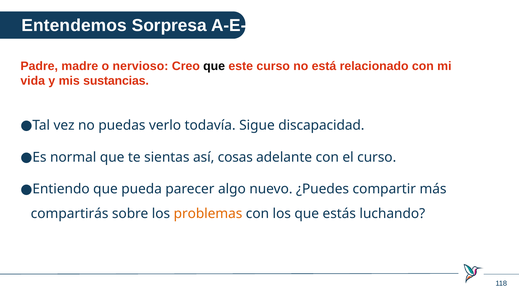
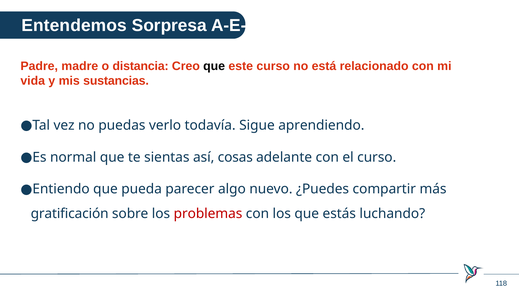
nervioso: nervioso -> distancia
discapacidad: discapacidad -> aprendiendo
compartirás: compartirás -> gratificación
problemas colour: orange -> red
